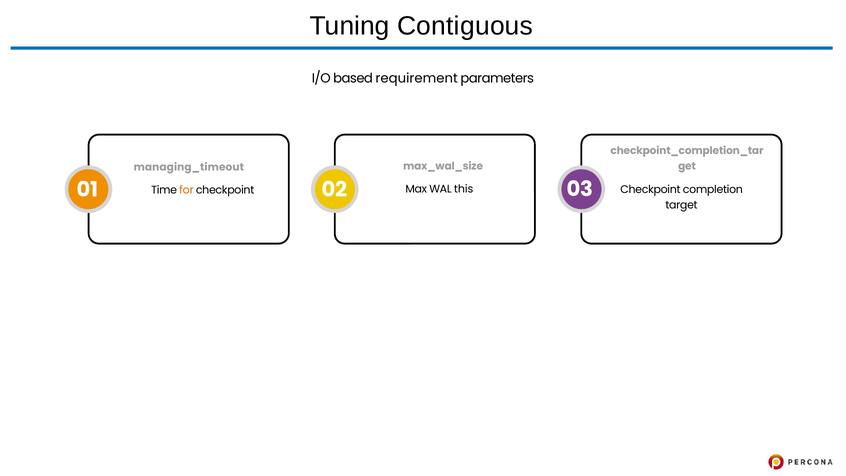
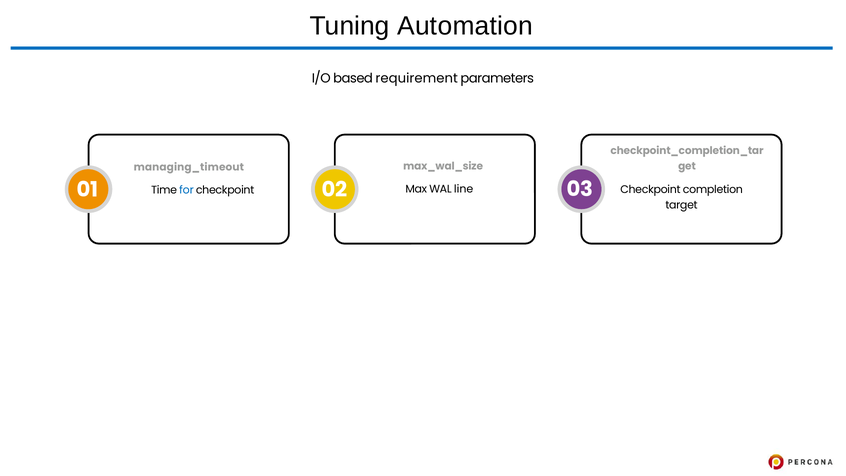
Contiguous: Contiguous -> Automation
this: this -> line
for colour: orange -> blue
